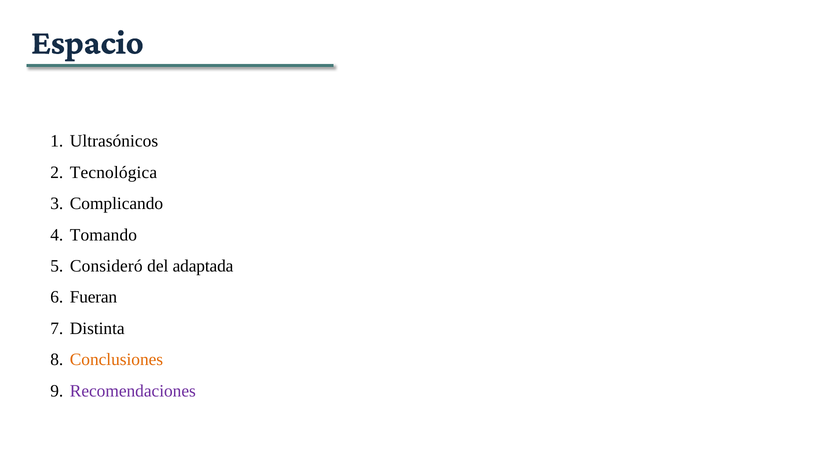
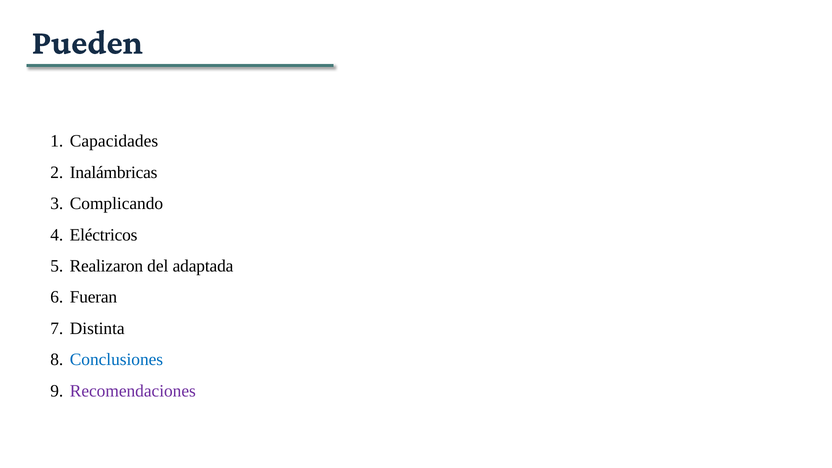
Espacio: Espacio -> Pueden
Ultrasónicos: Ultrasónicos -> Capacidades
Tecnológica: Tecnológica -> Inalámbricas
Tomando: Tomando -> Eléctricos
Consideró: Consideró -> Realizaron
Conclusiones colour: orange -> blue
